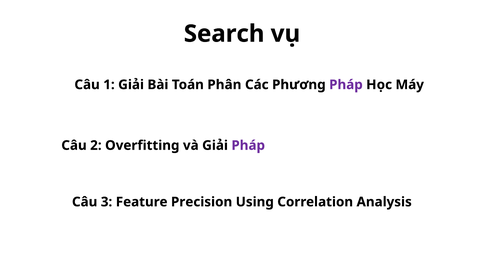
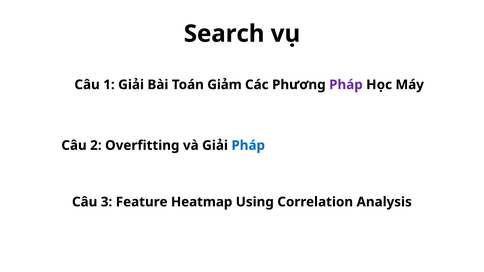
Phân: Phân -> Giảm
Pháp at (248, 146) colour: purple -> blue
Precision: Precision -> Heatmap
